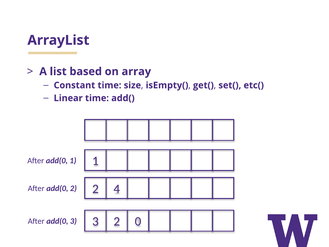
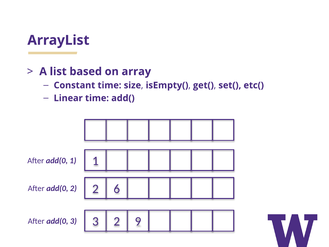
4: 4 -> 6
0: 0 -> 9
